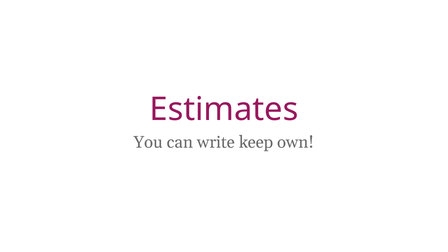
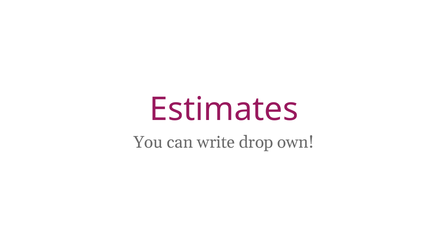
keep: keep -> drop
